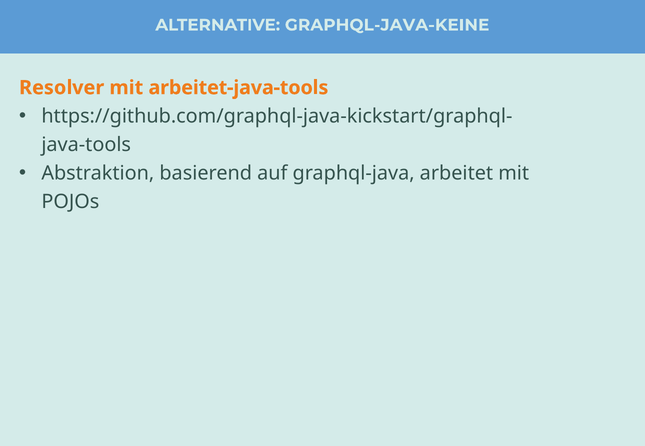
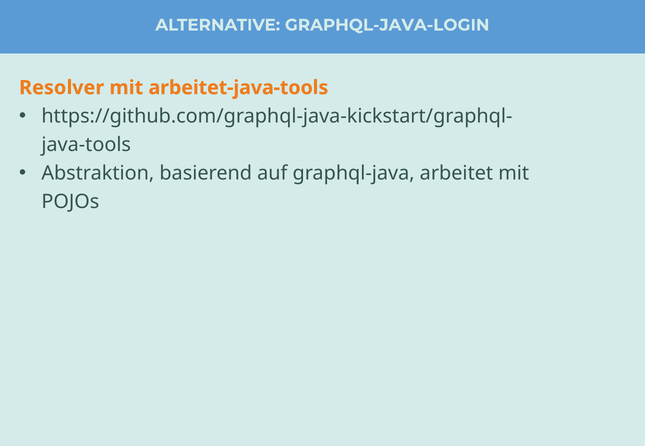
GRAPHQL-JAVA-KEINE: GRAPHQL-JAVA-KEINE -> GRAPHQL-JAVA-LOGIN
